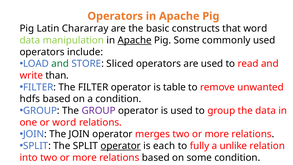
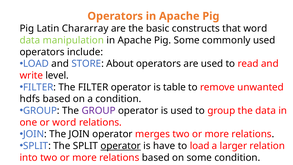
Apache at (135, 40) underline: present -> none
and at (60, 64) colour: green -> black
Sliced: Sliced -> About
than: than -> level
each: each -> have
to fully: fully -> load
unlike: unlike -> larger
